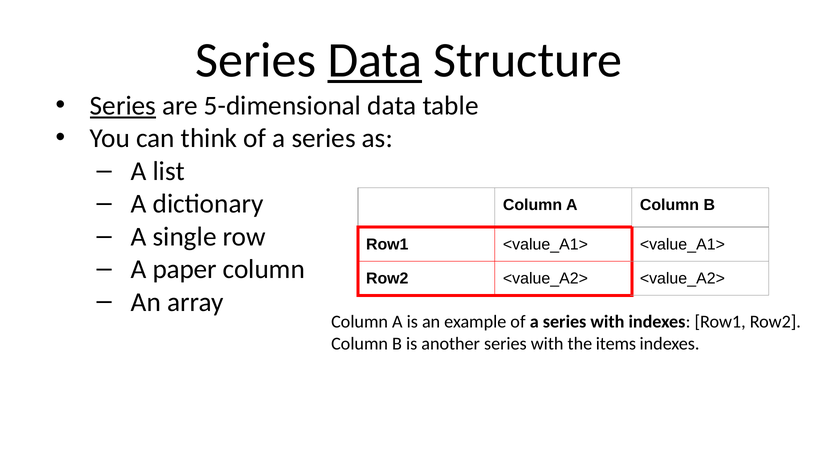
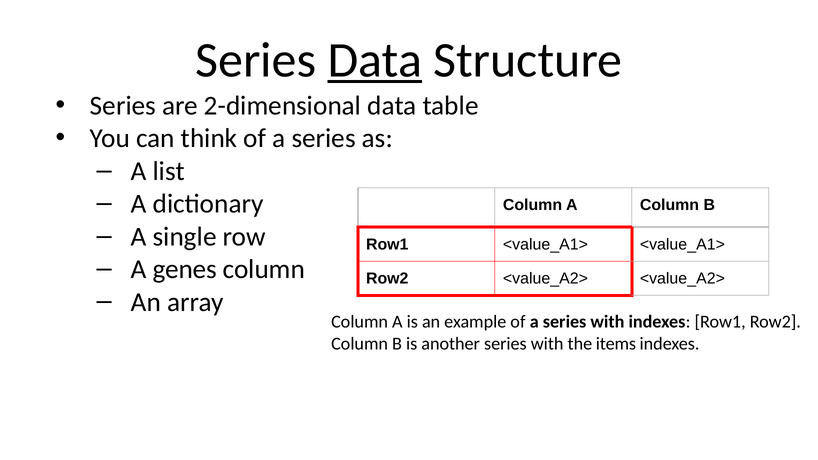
Series at (123, 106) underline: present -> none
5-dimensional: 5-dimensional -> 2-dimensional
paper: paper -> genes
